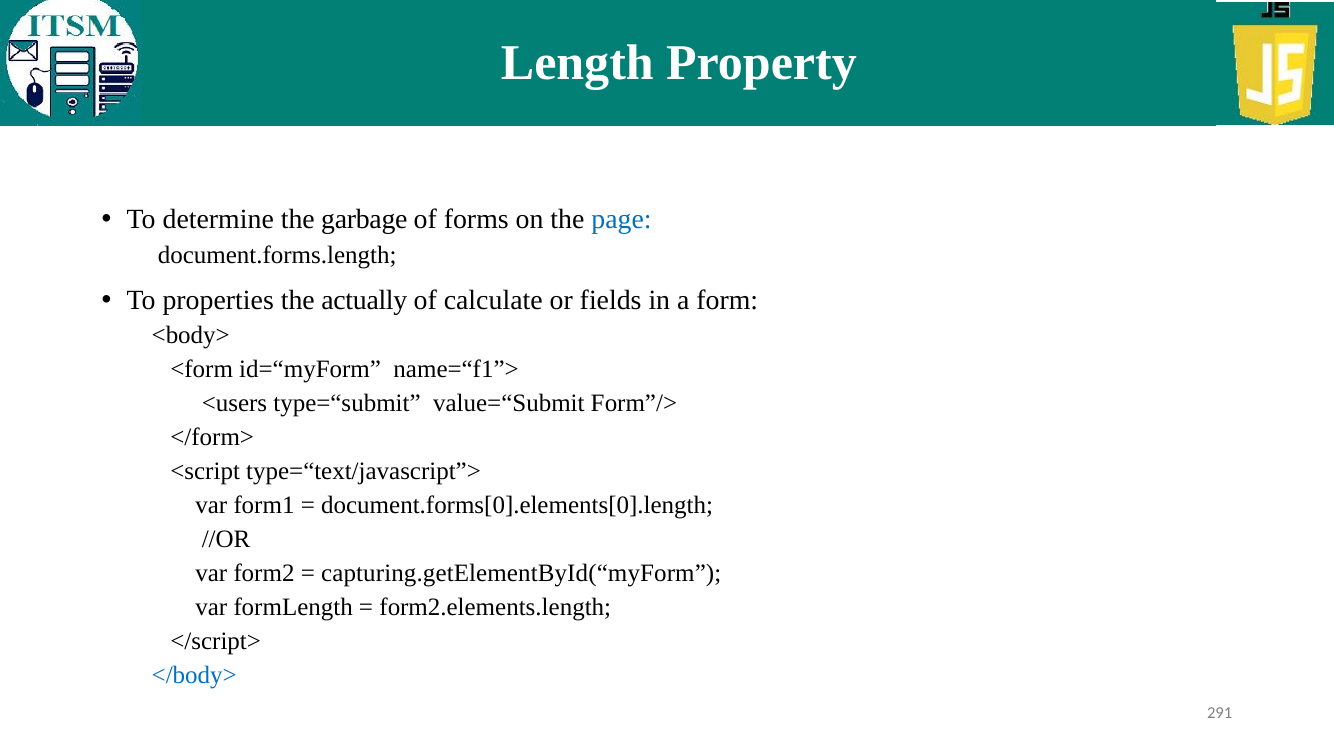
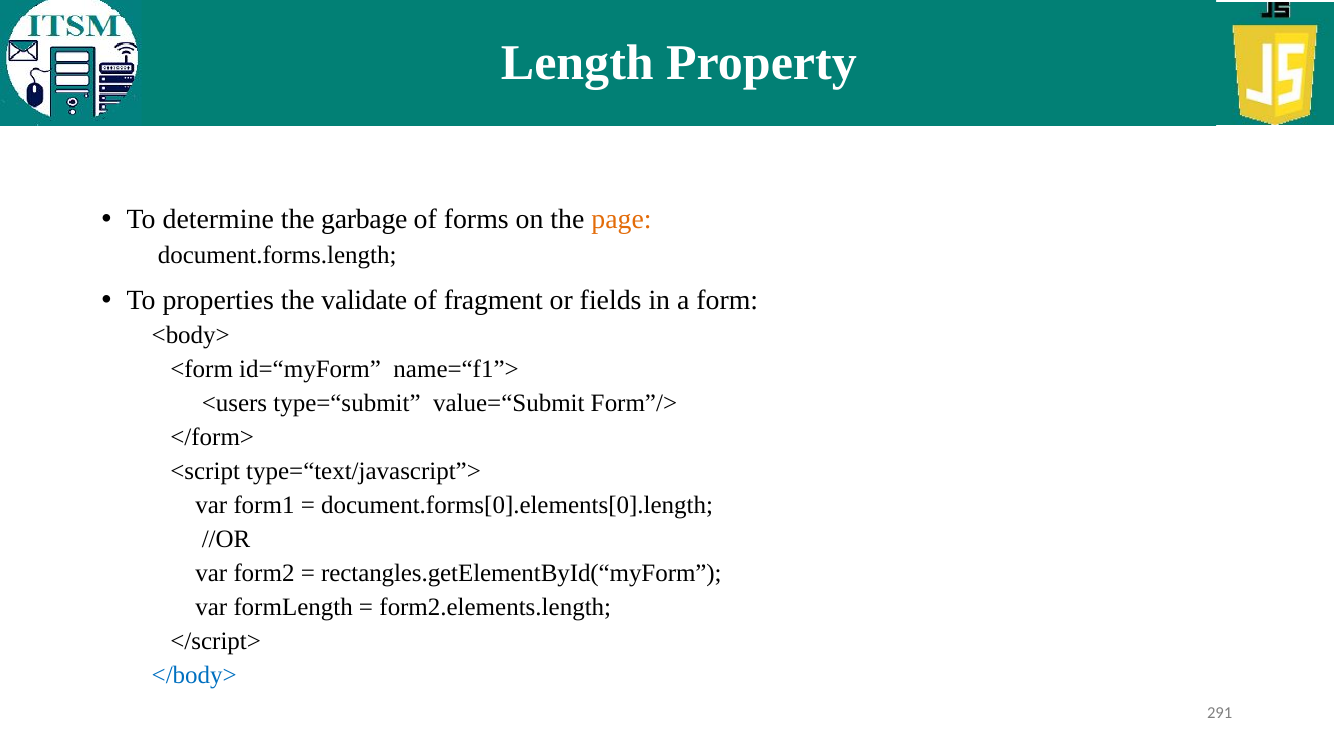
page colour: blue -> orange
actually: actually -> validate
calculate: calculate -> fragment
capturing.getElementById(“myForm: capturing.getElementById(“myForm -> rectangles.getElementById(“myForm
